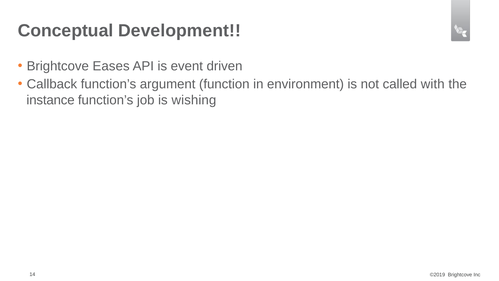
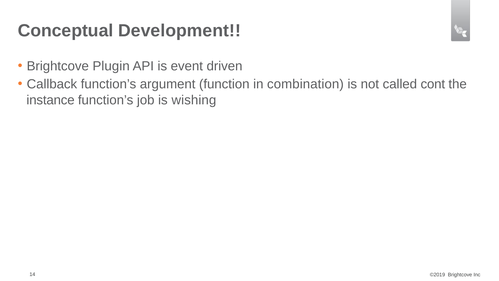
Eases: Eases -> Plugin
environment: environment -> combination
with: with -> cont
